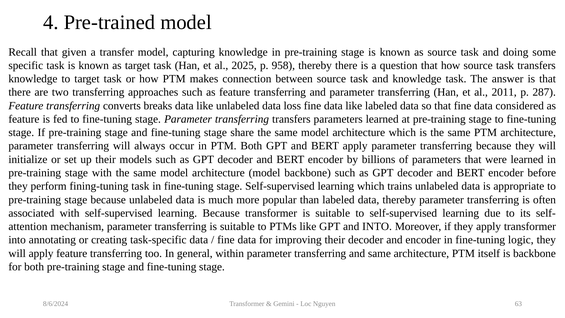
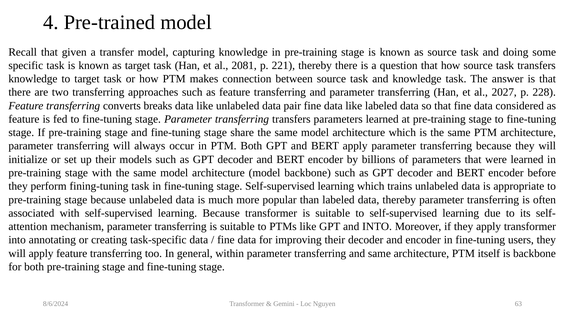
2025: 2025 -> 2081
958: 958 -> 221
2011: 2011 -> 2027
287: 287 -> 228
loss: loss -> pair
logic: logic -> users
